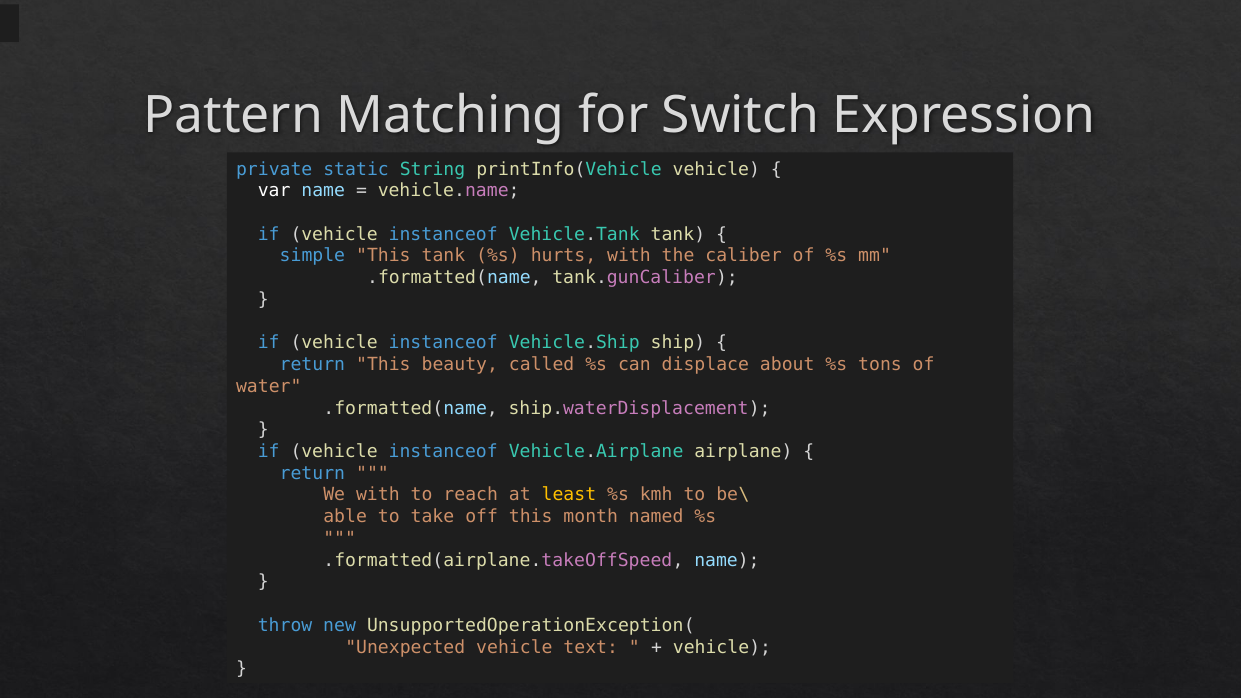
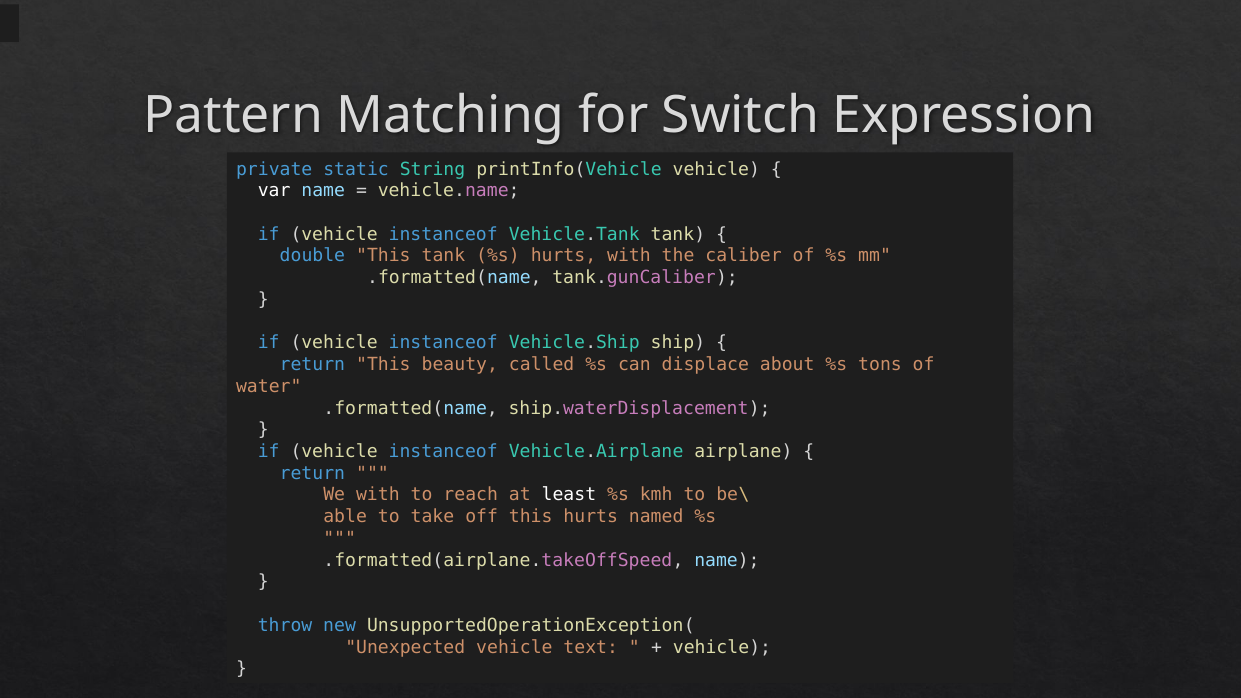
simple: simple -> double
least colour: yellow -> white
this month: month -> hurts
